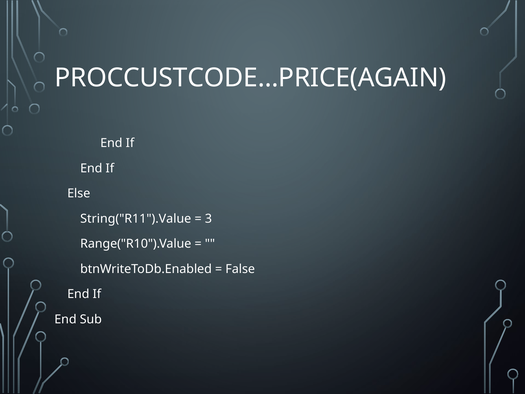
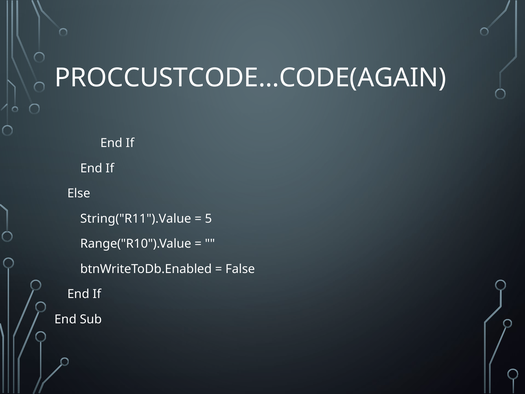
PROCCUSTCODE…PRICE(AGAIN: PROCCUSTCODE…PRICE(AGAIN -> PROCCUSTCODE…CODE(AGAIN
3: 3 -> 5
